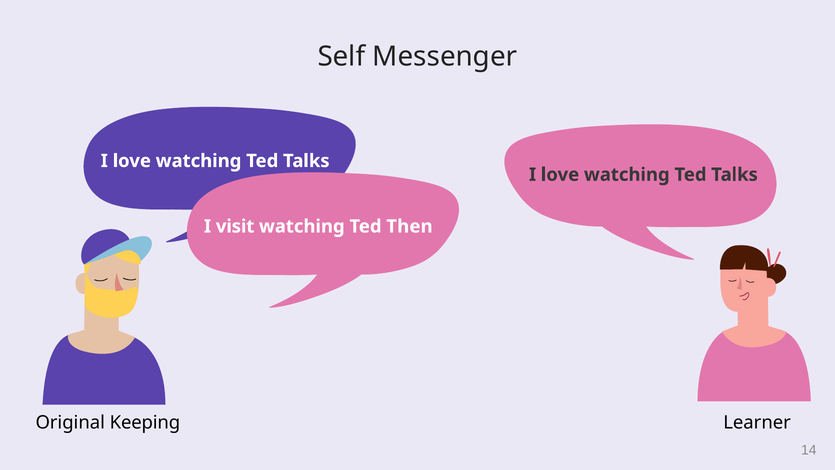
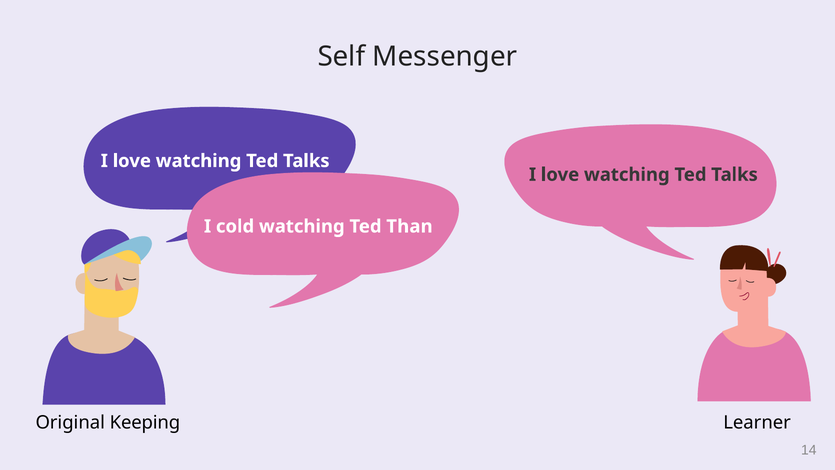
visit: visit -> cold
Then: Then -> Than
